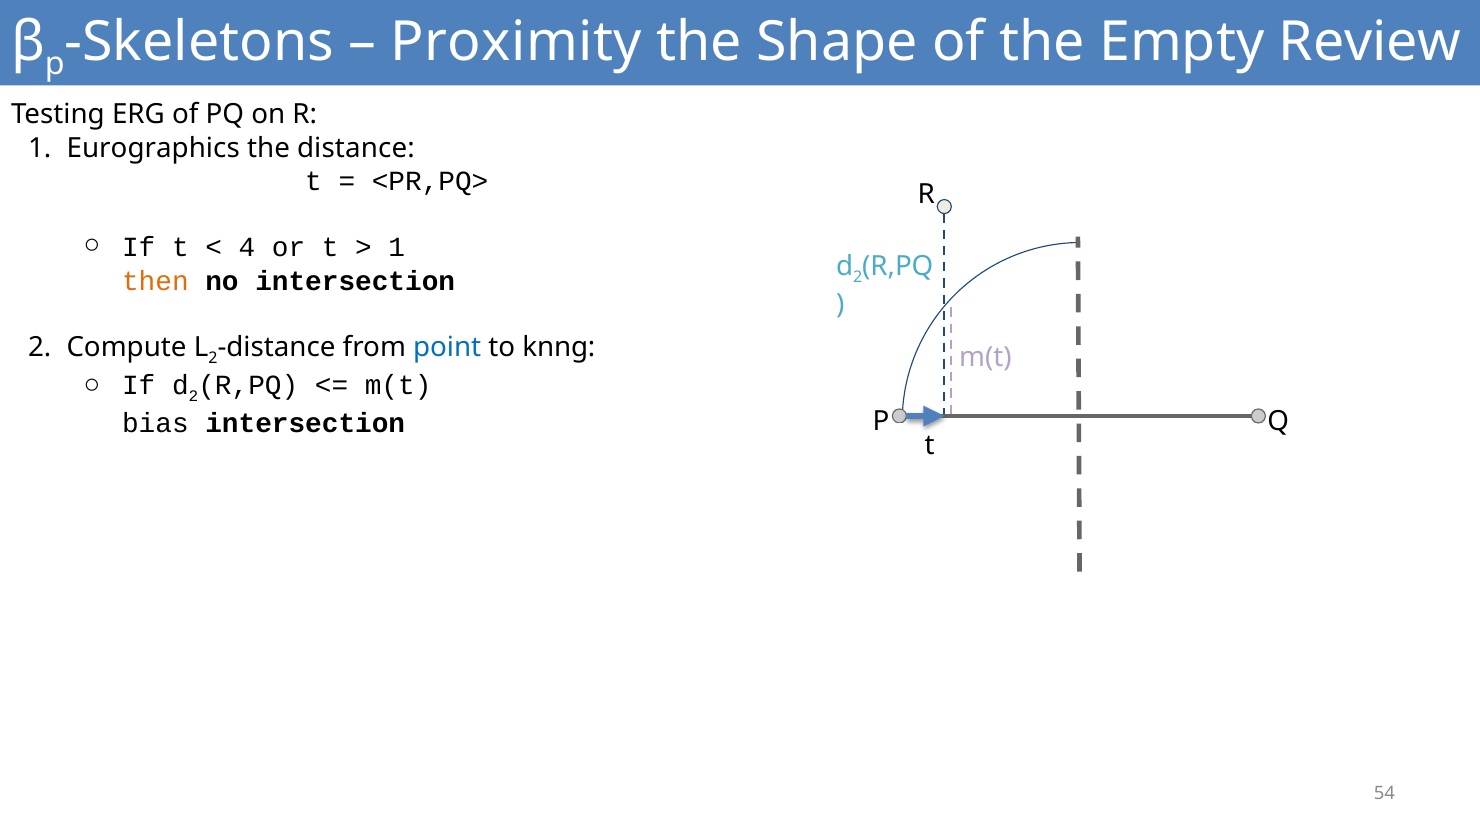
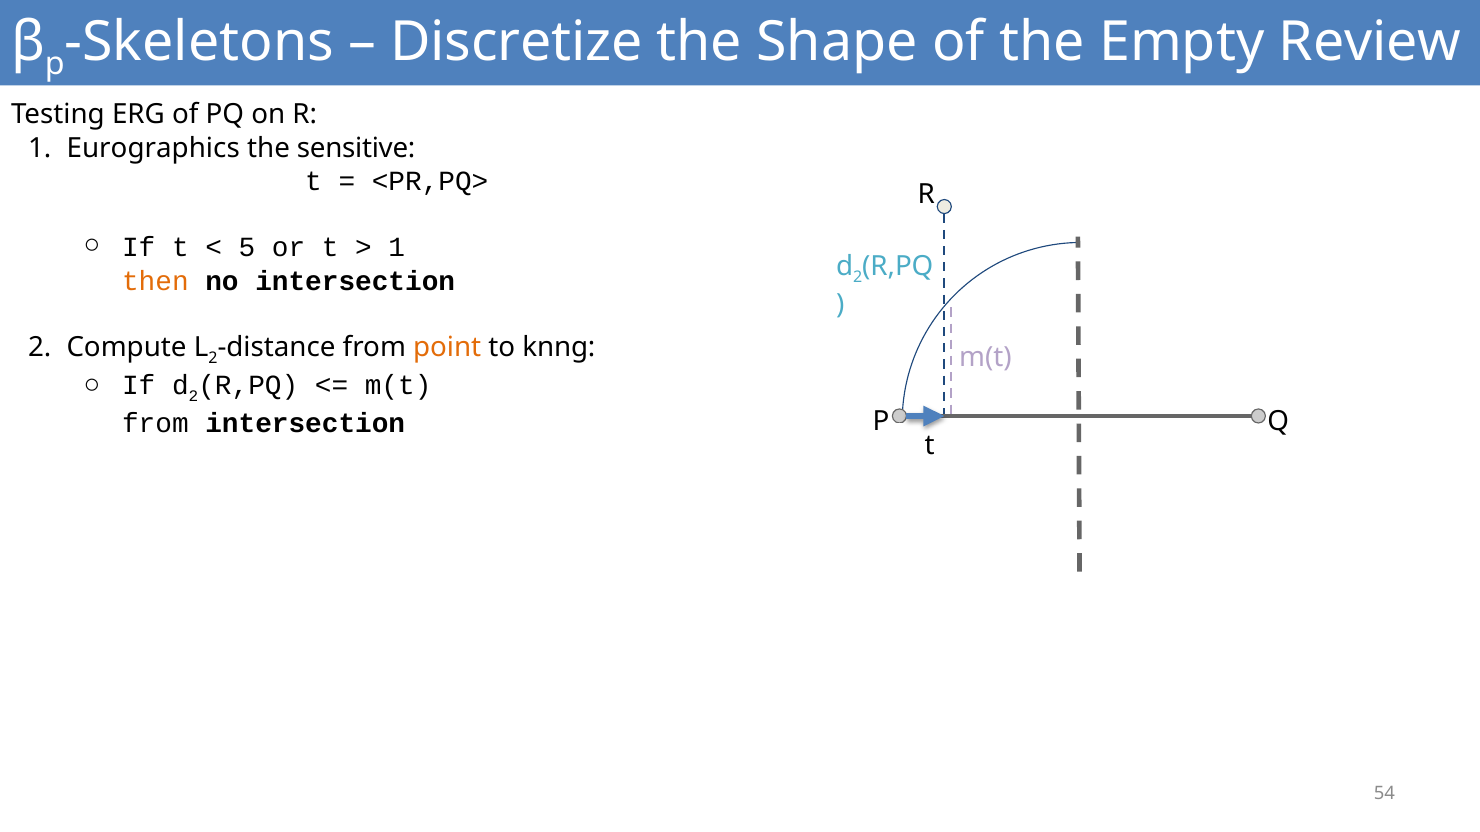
Proximity: Proximity -> Discretize
the distance: distance -> sensitive
4: 4 -> 5
point colour: blue -> orange
bias at (155, 423): bias -> from
